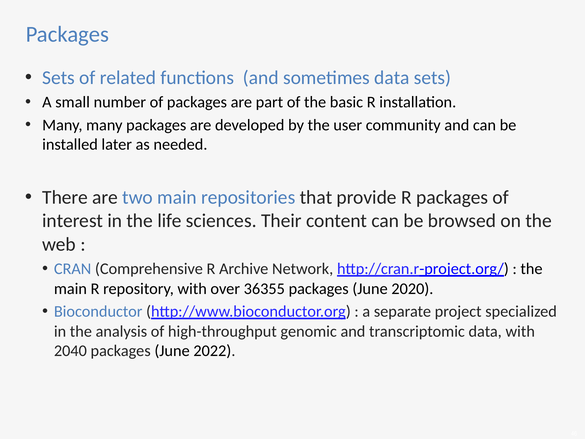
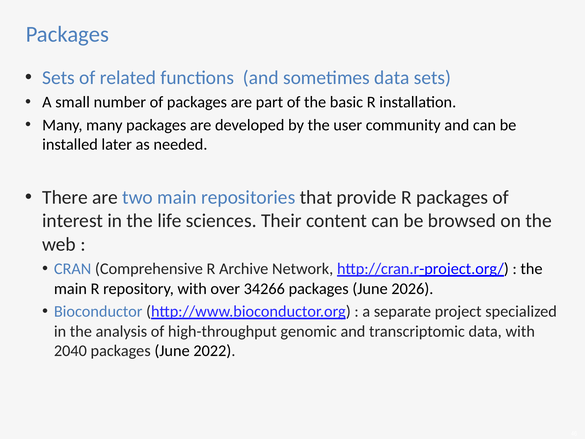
36355: 36355 -> 34266
2020: 2020 -> 2026
